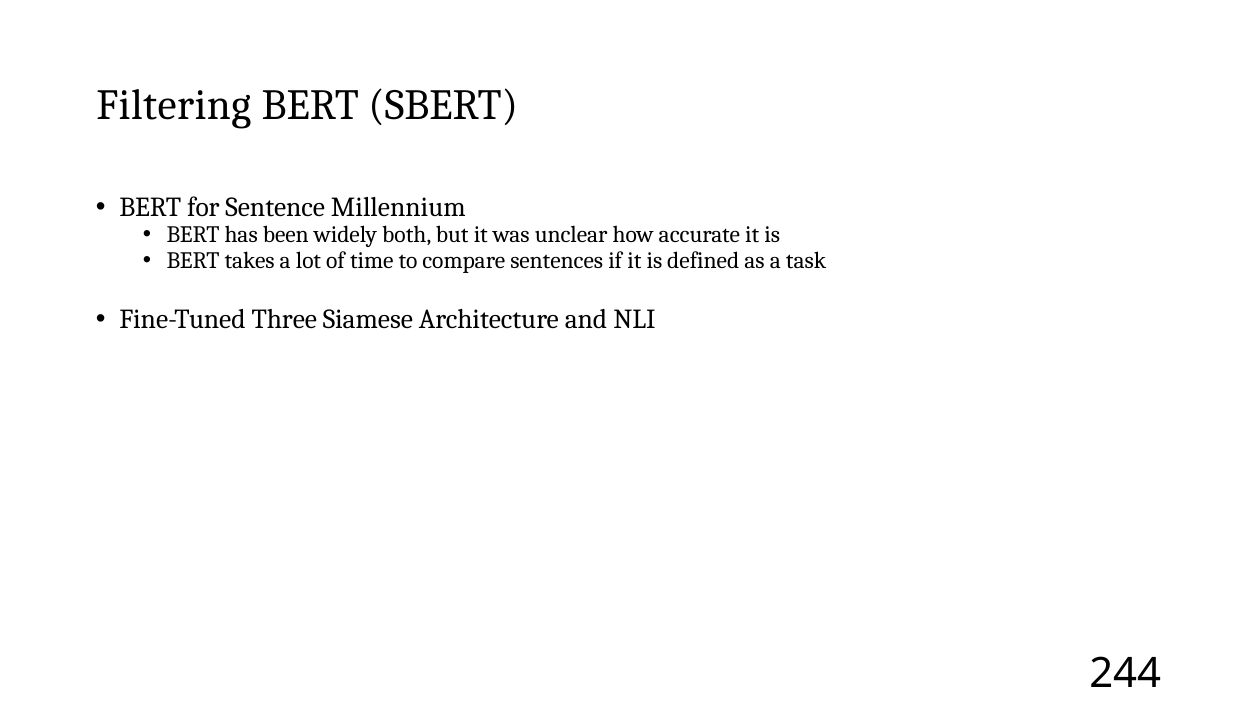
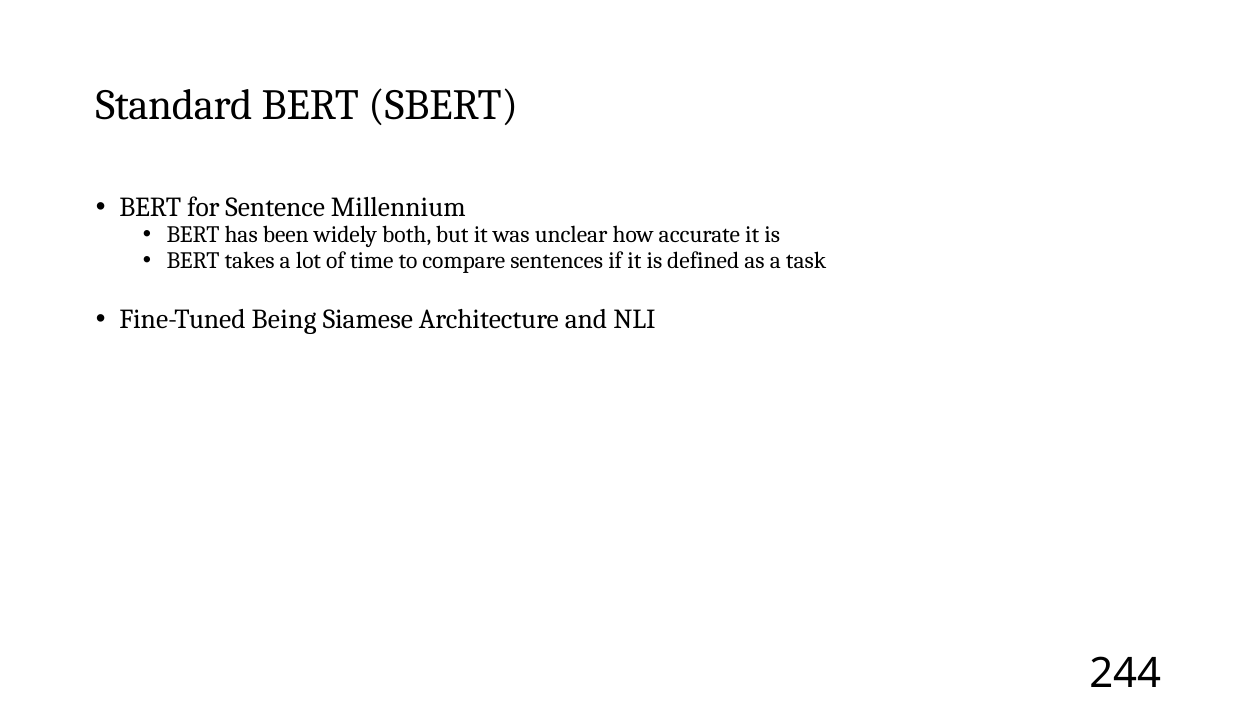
Filtering: Filtering -> Standard
Three: Three -> Being
